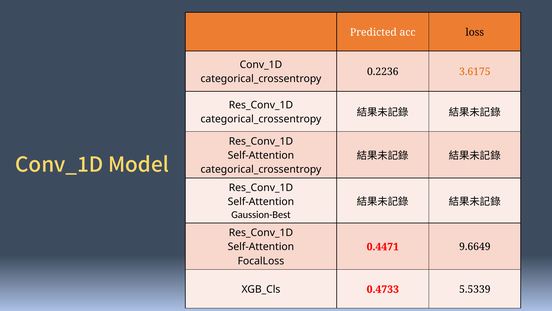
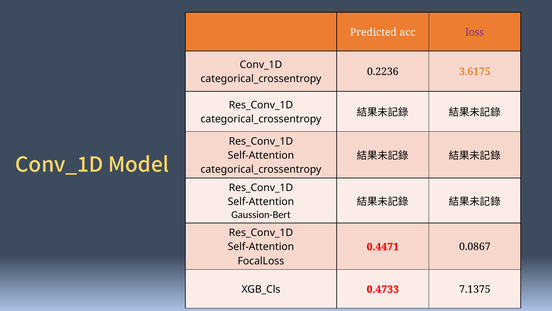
loss colour: black -> purple
Gaussion-Best: Gaussion-Best -> Gaussion-Bert
9.6649: 9.6649 -> 0.0867
5.5339: 5.5339 -> 7.1375
